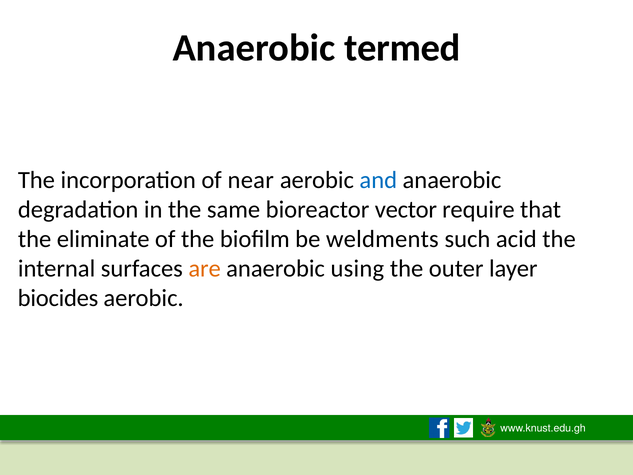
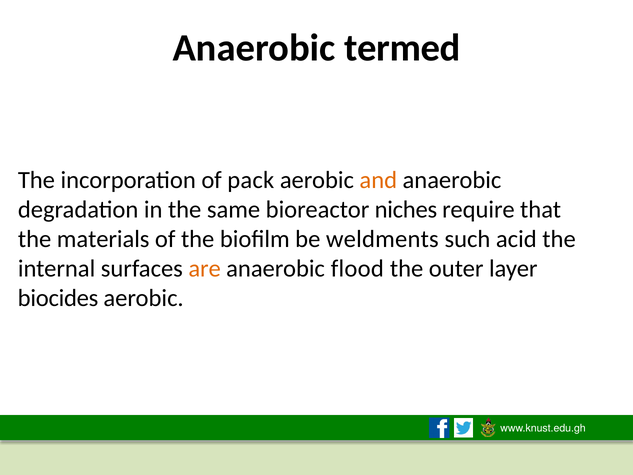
near: near -> pack
and colour: blue -> orange
vector: vector -> niches
eliminate: eliminate -> materials
using: using -> flood
